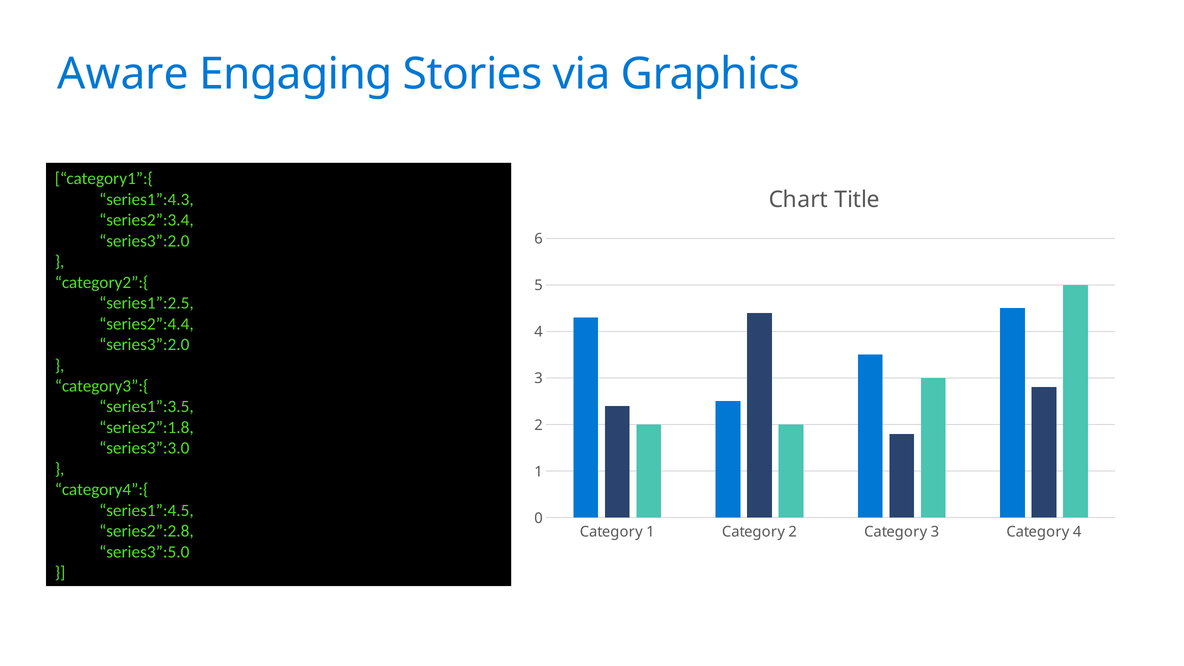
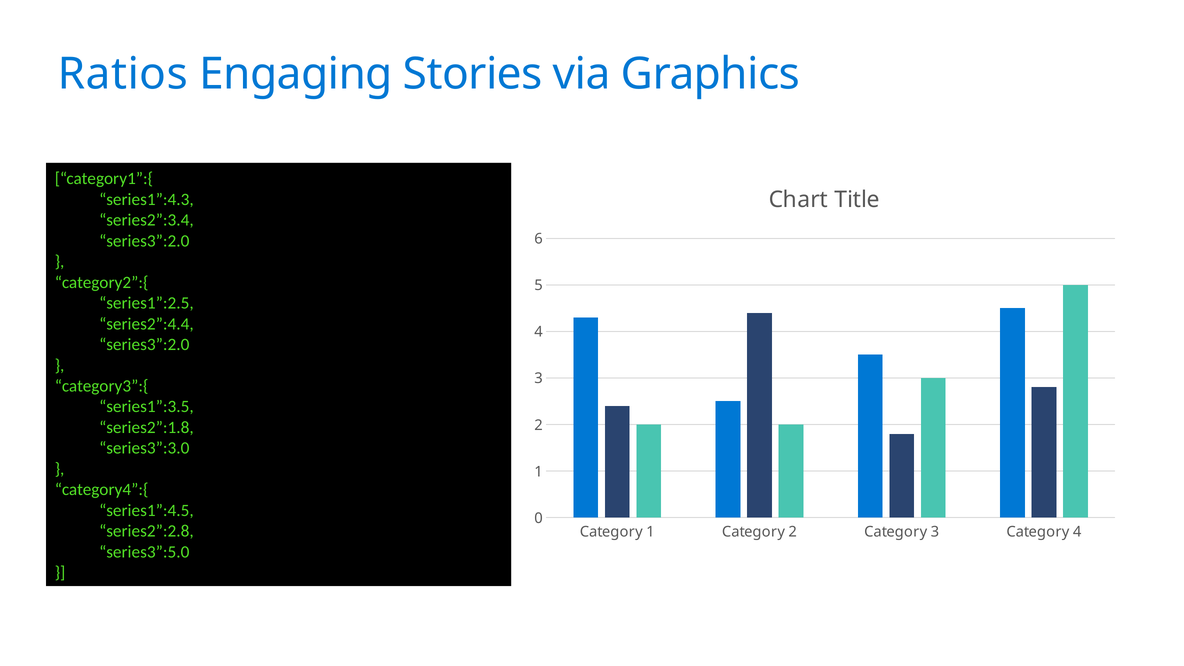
Aware: Aware -> Ratios
